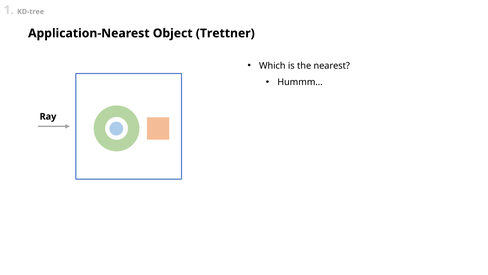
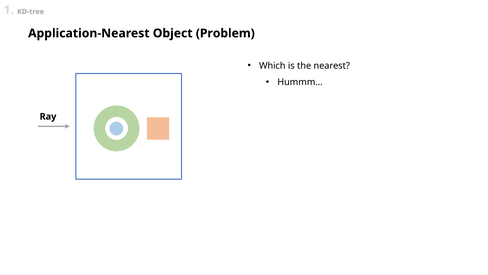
Trettner: Trettner -> Problem
